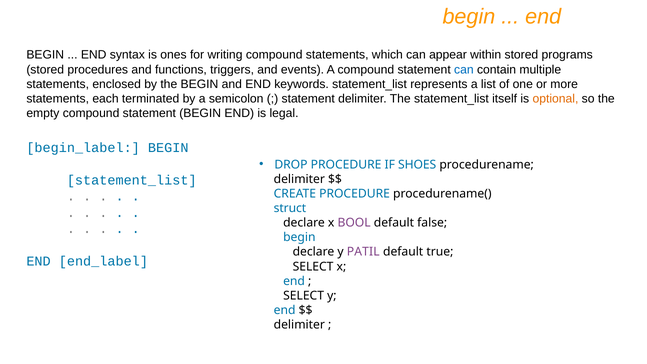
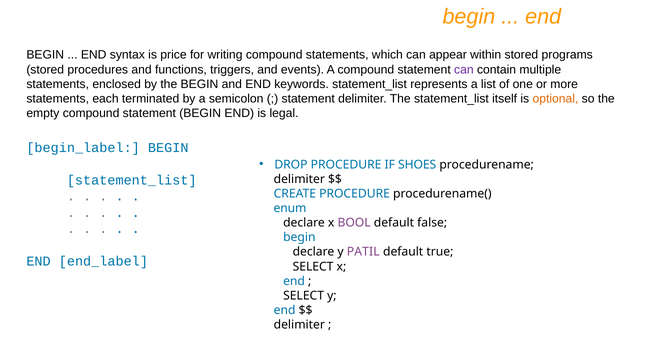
ones: ones -> price
can at (464, 70) colour: blue -> purple
struct: struct -> enum
